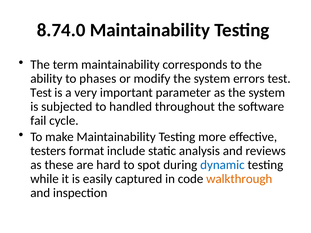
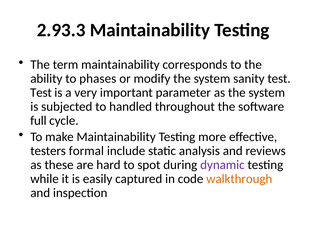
8.74.0: 8.74.0 -> 2.93.3
errors: errors -> sanity
fail: fail -> full
format: format -> formal
dynamic colour: blue -> purple
